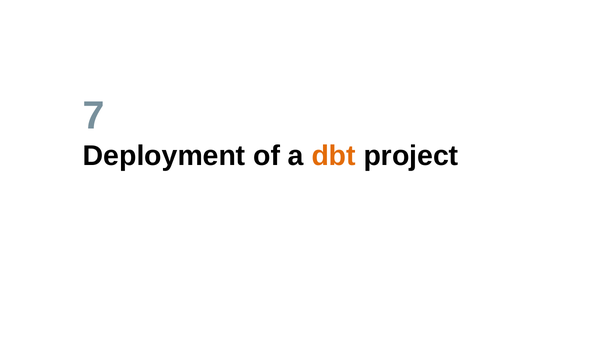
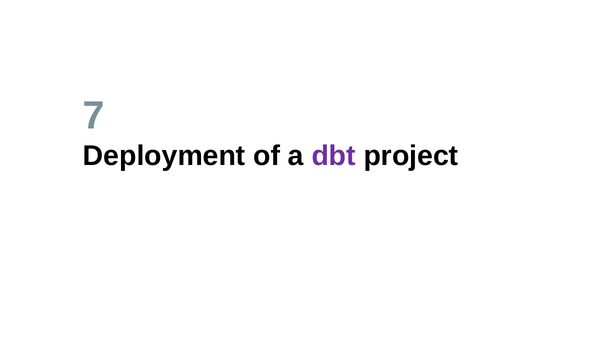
dbt colour: orange -> purple
